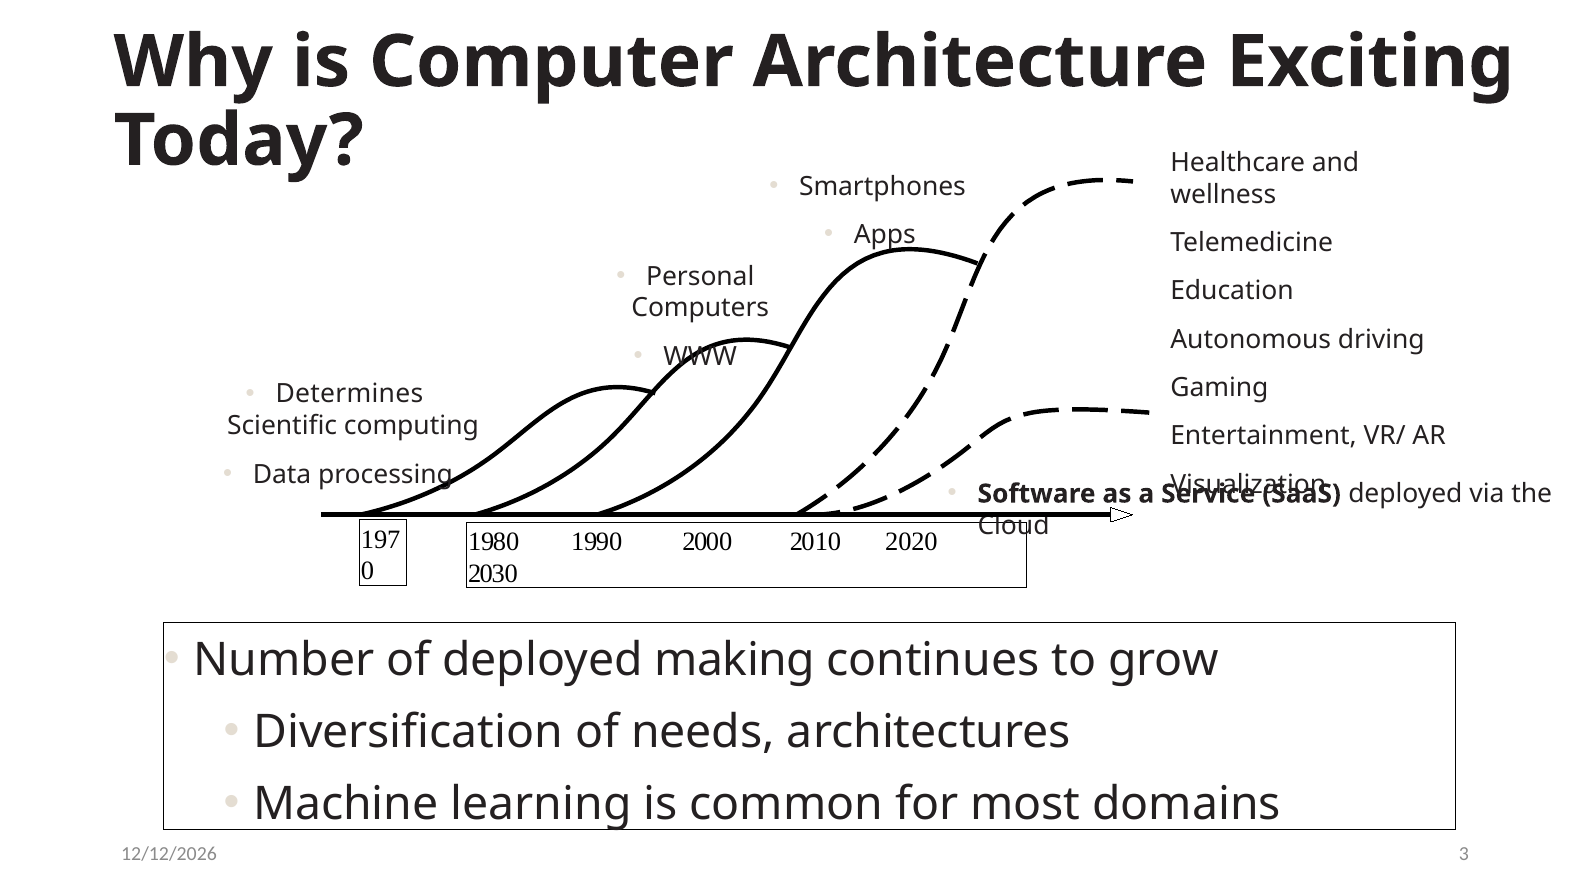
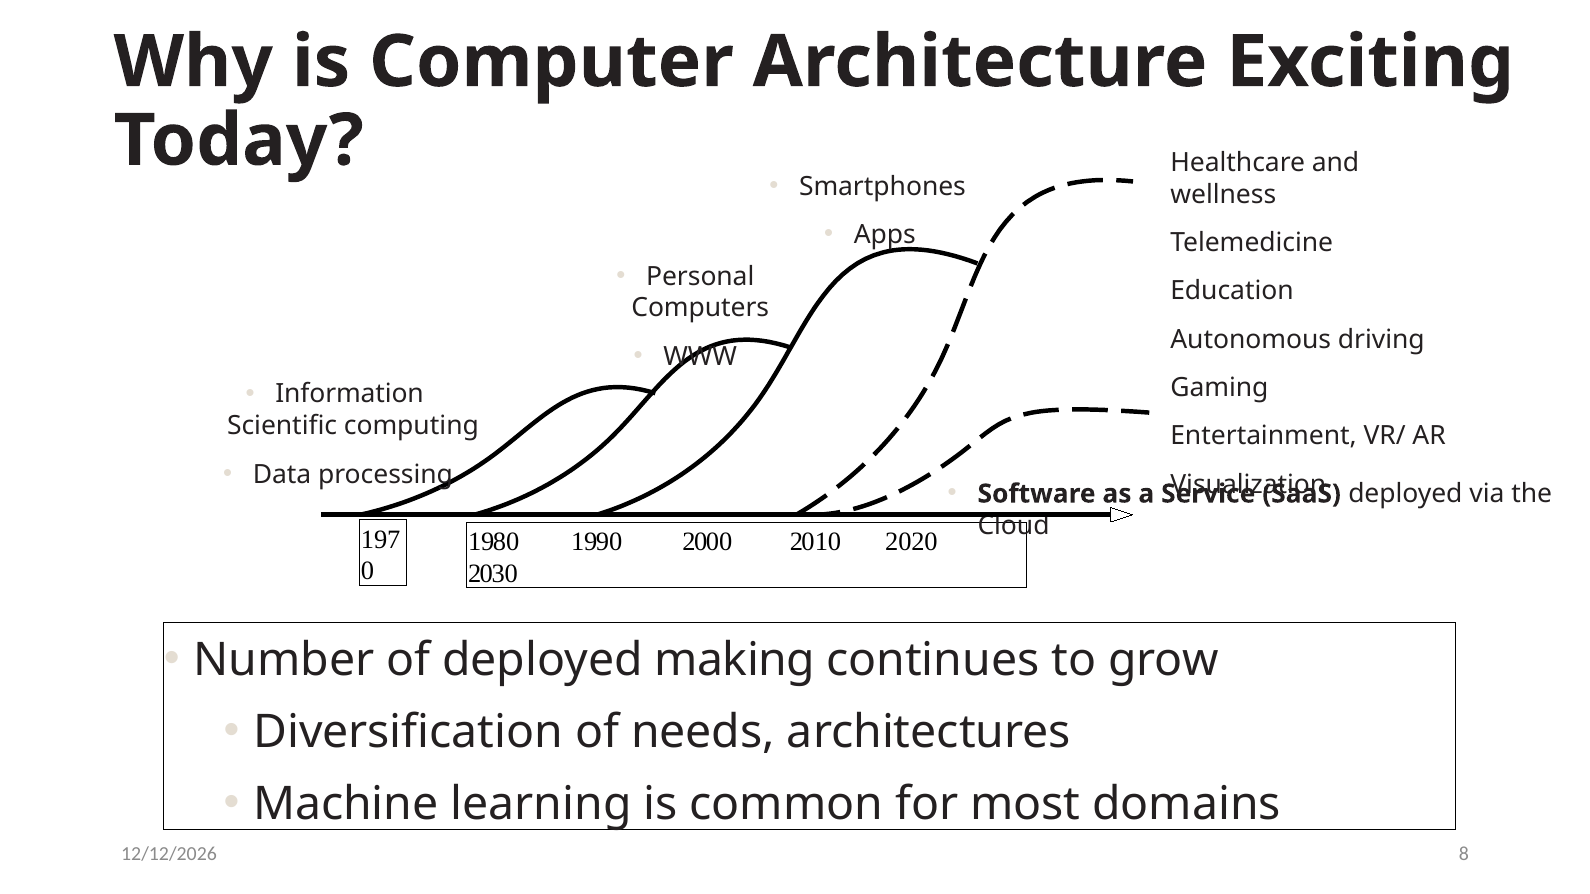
Determines: Determines -> Information
3: 3 -> 8
